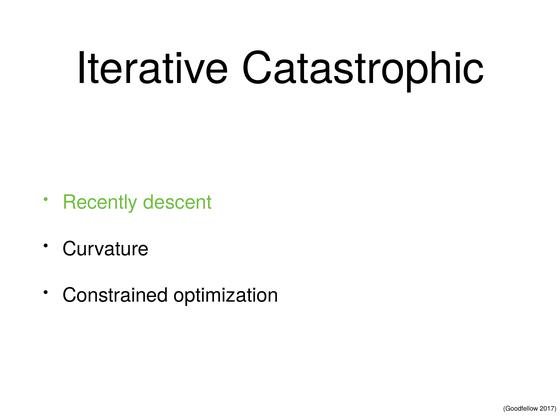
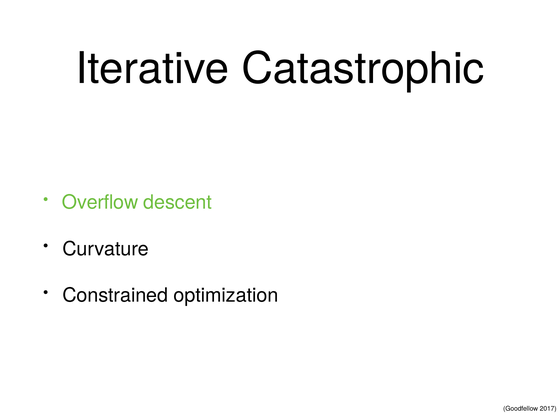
Recently: Recently -> Overflow
